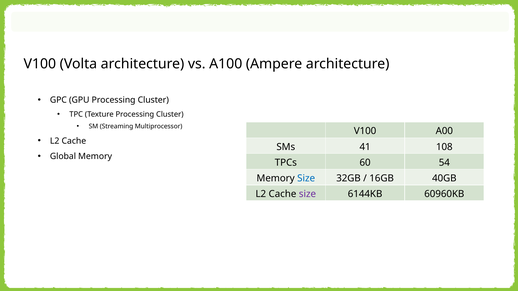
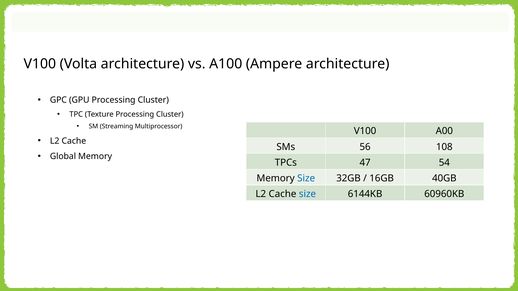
41: 41 -> 56
60: 60 -> 47
size at (307, 194) colour: purple -> blue
